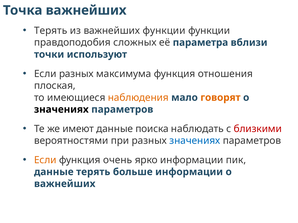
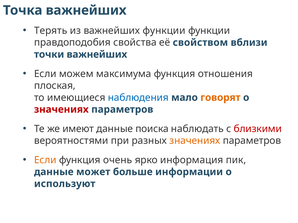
сложных: сложных -> свойства
параметра: параметра -> свойством
точки используют: используют -> важнейших
Если разных: разных -> можем
наблюдения colour: orange -> blue
значениях at (61, 110) colour: black -> red
значениях at (195, 141) colour: blue -> orange
ярко информации: информации -> информация
данные терять: терять -> может
важнейших at (65, 184): важнейших -> используют
